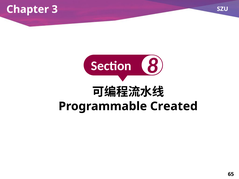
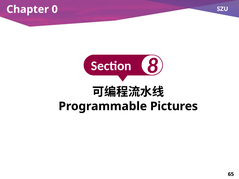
3: 3 -> 0
Created: Created -> Pictures
